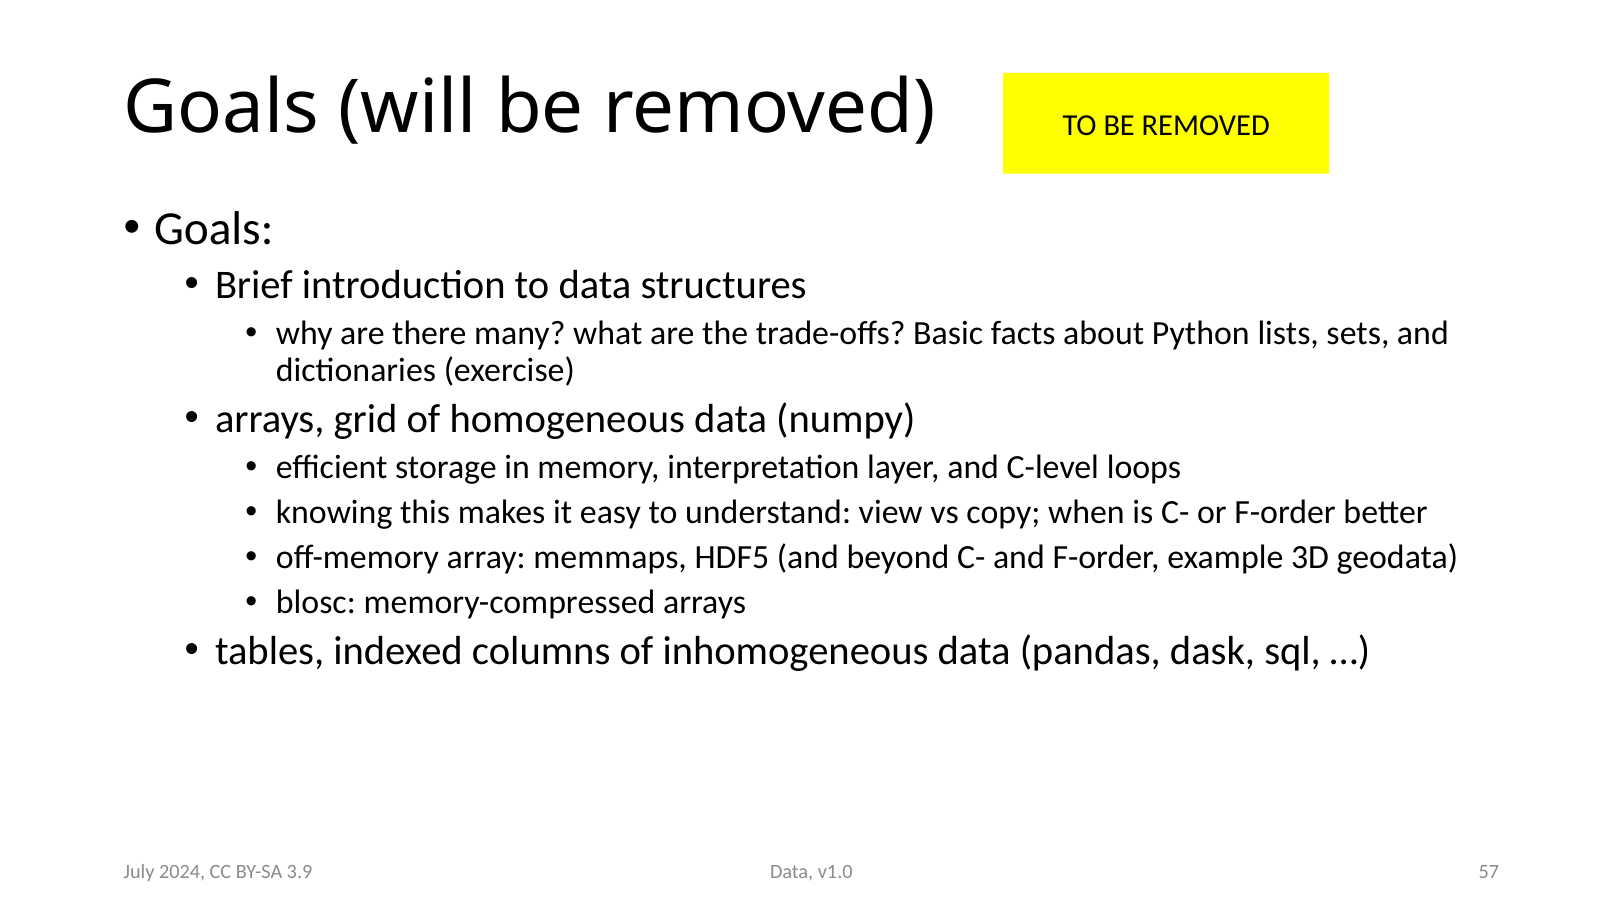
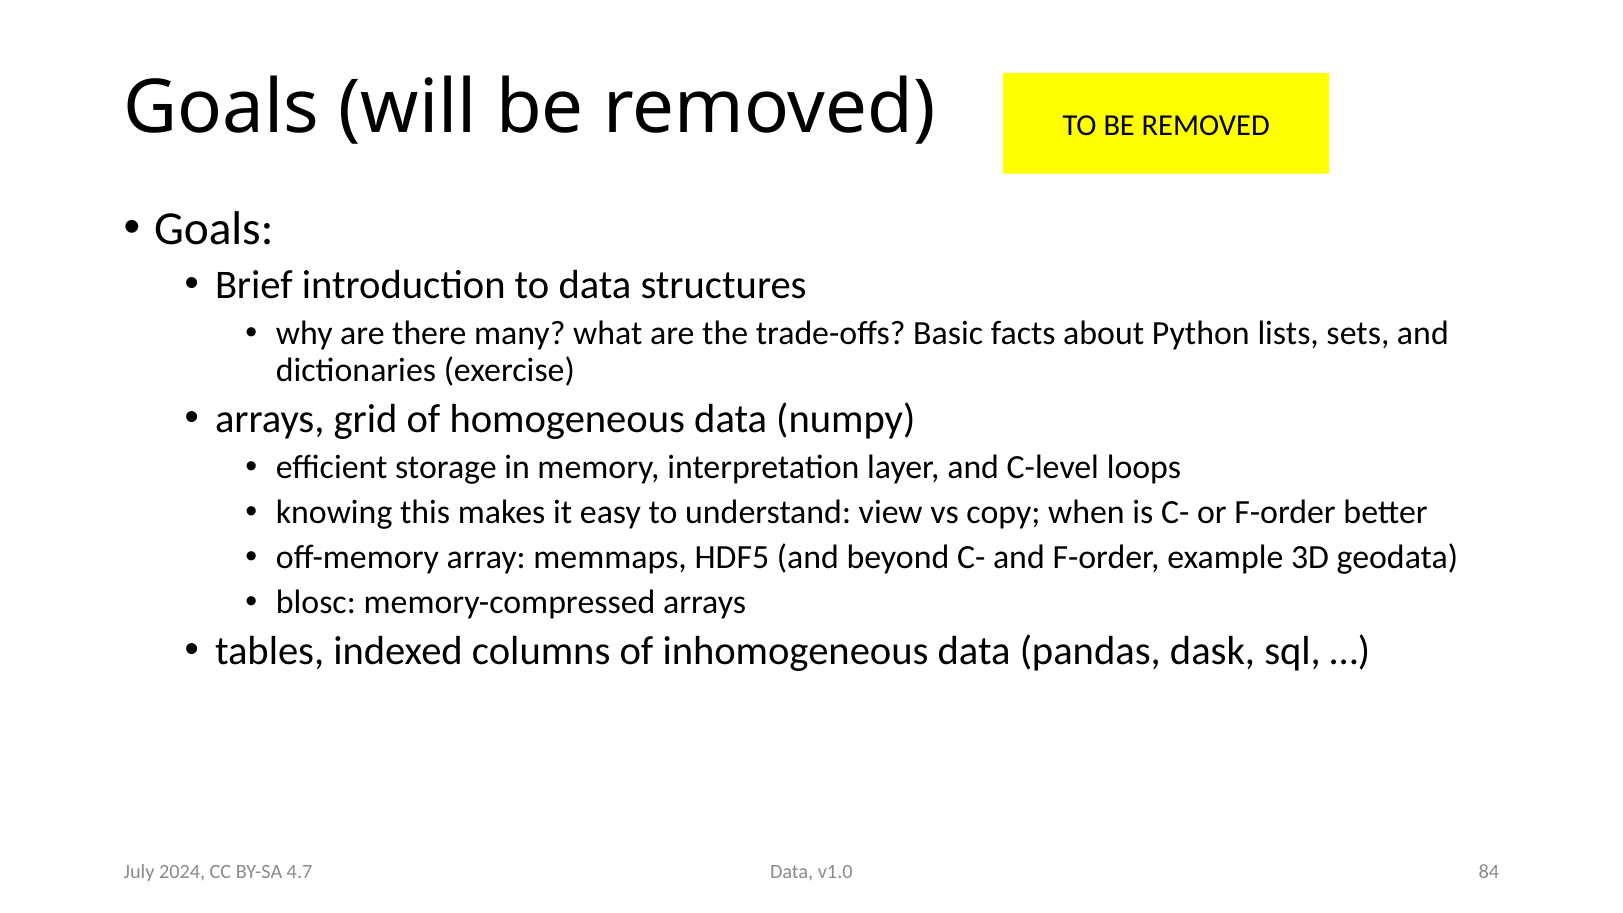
57: 57 -> 84
3.9: 3.9 -> 4.7
